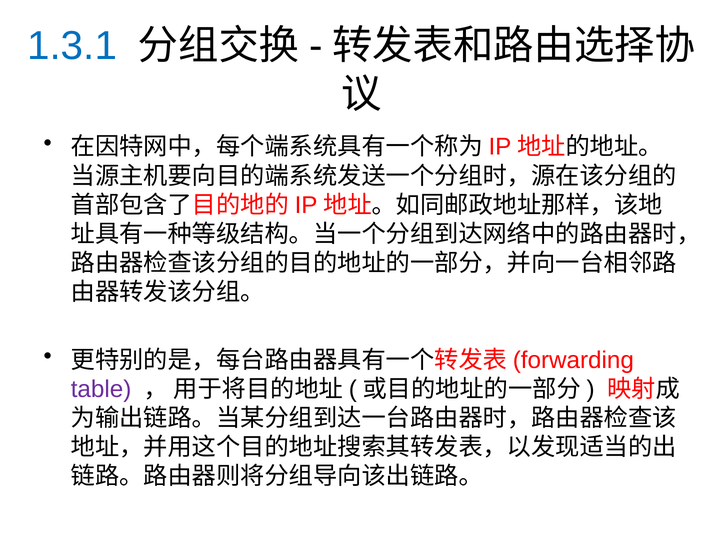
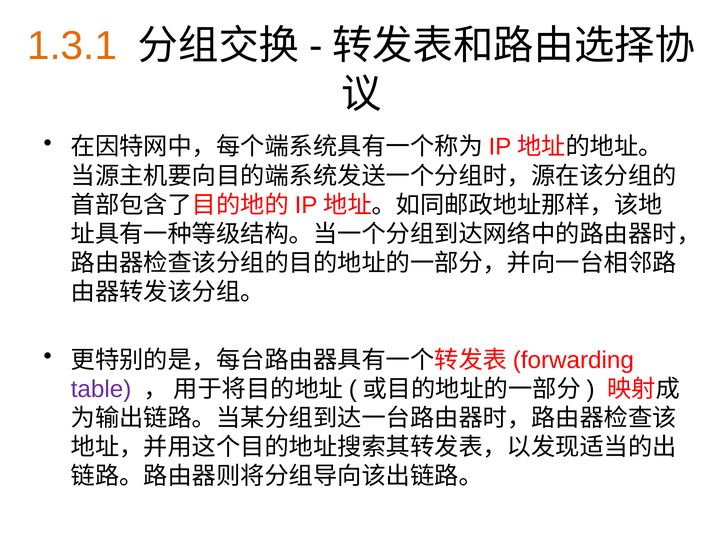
1.3.1 colour: blue -> orange
